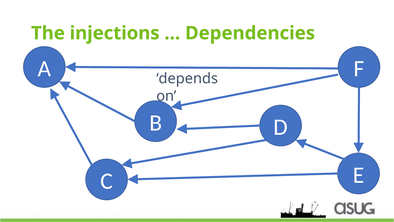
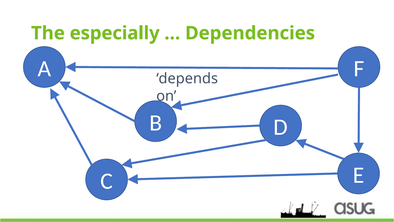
injections: injections -> especially
